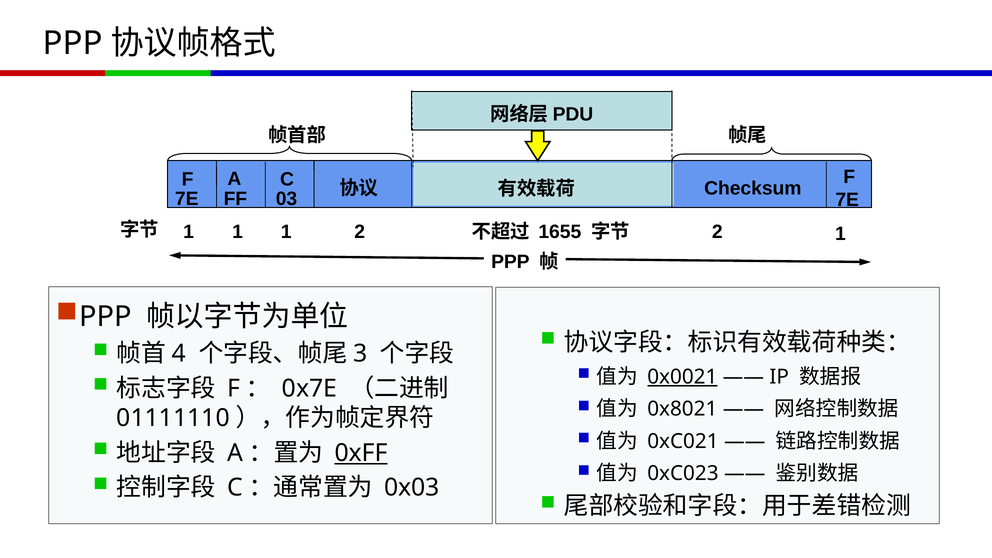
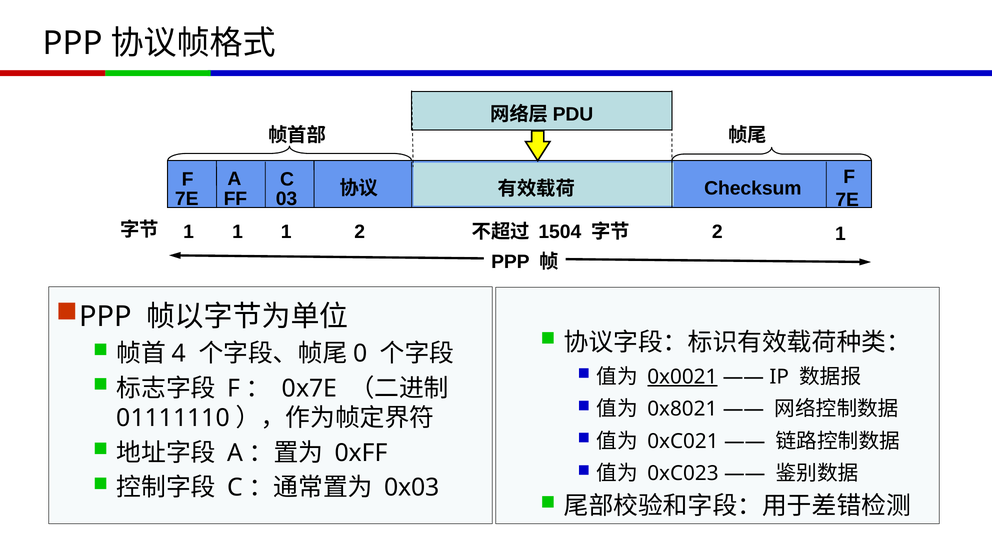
1655: 1655 -> 1504
3: 3 -> 0
0xFF underline: present -> none
